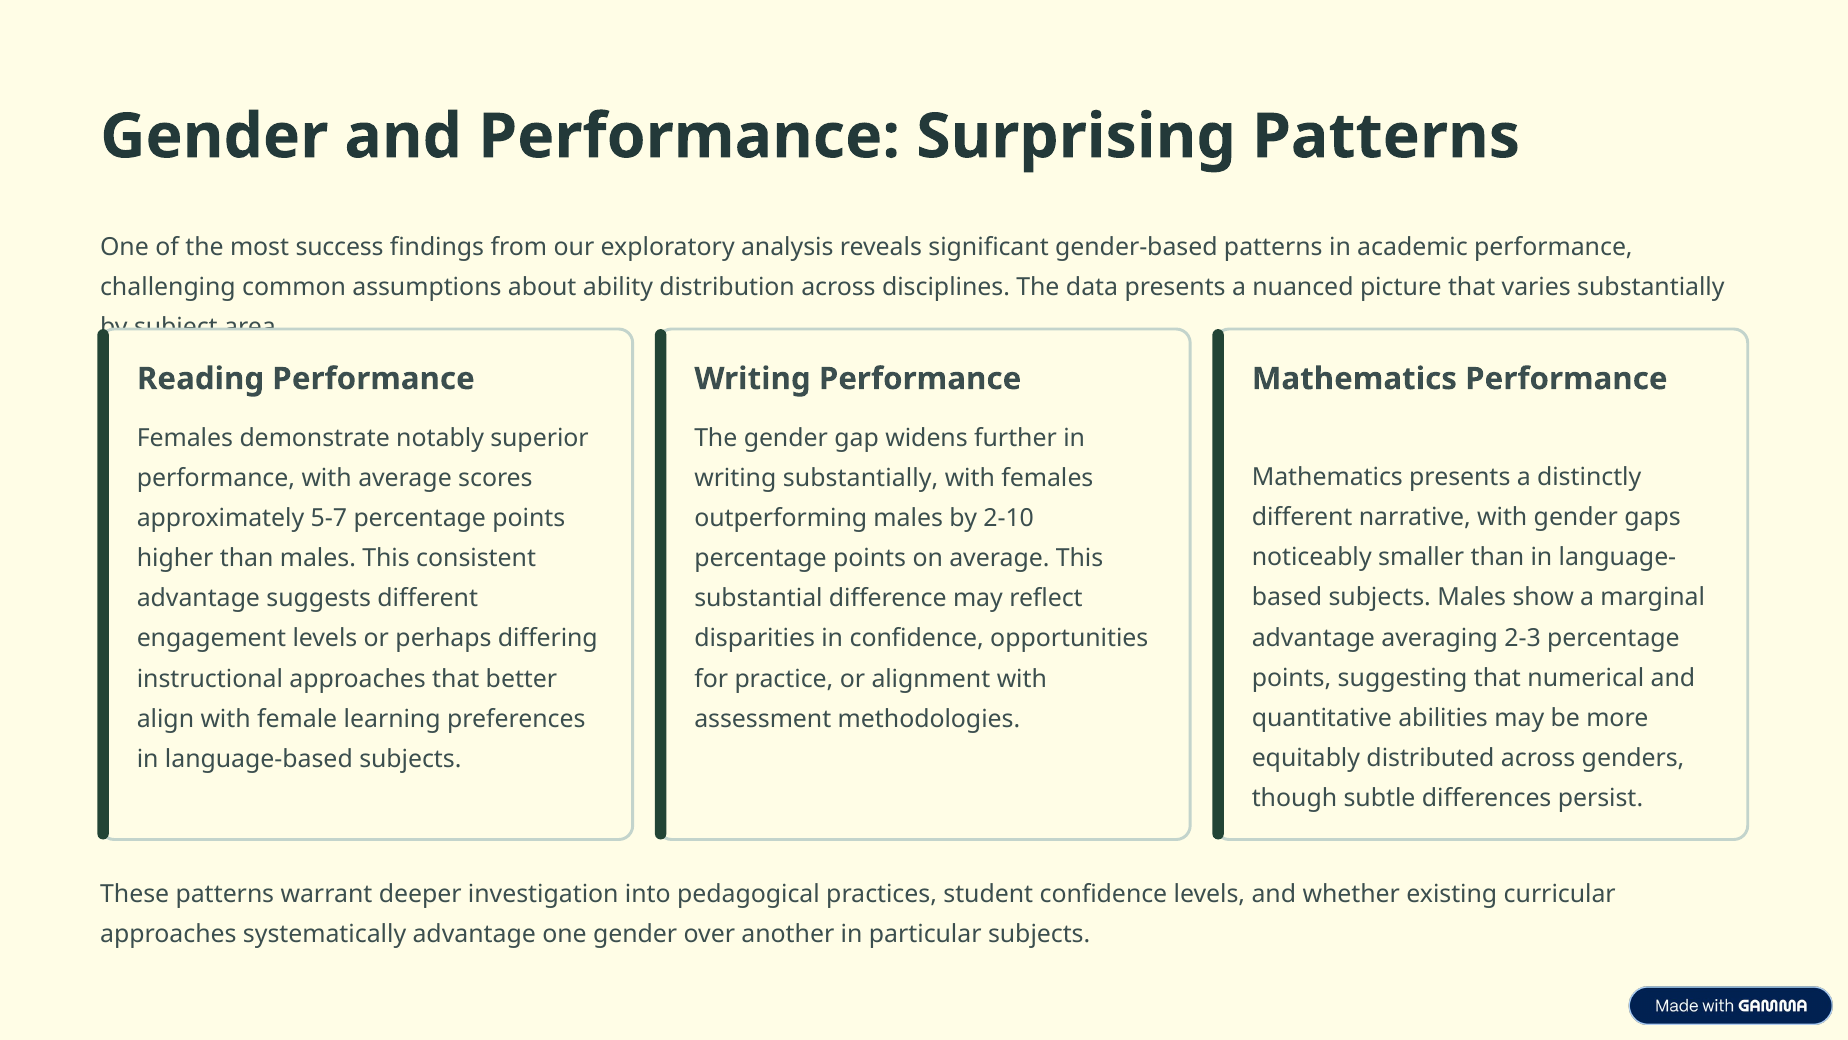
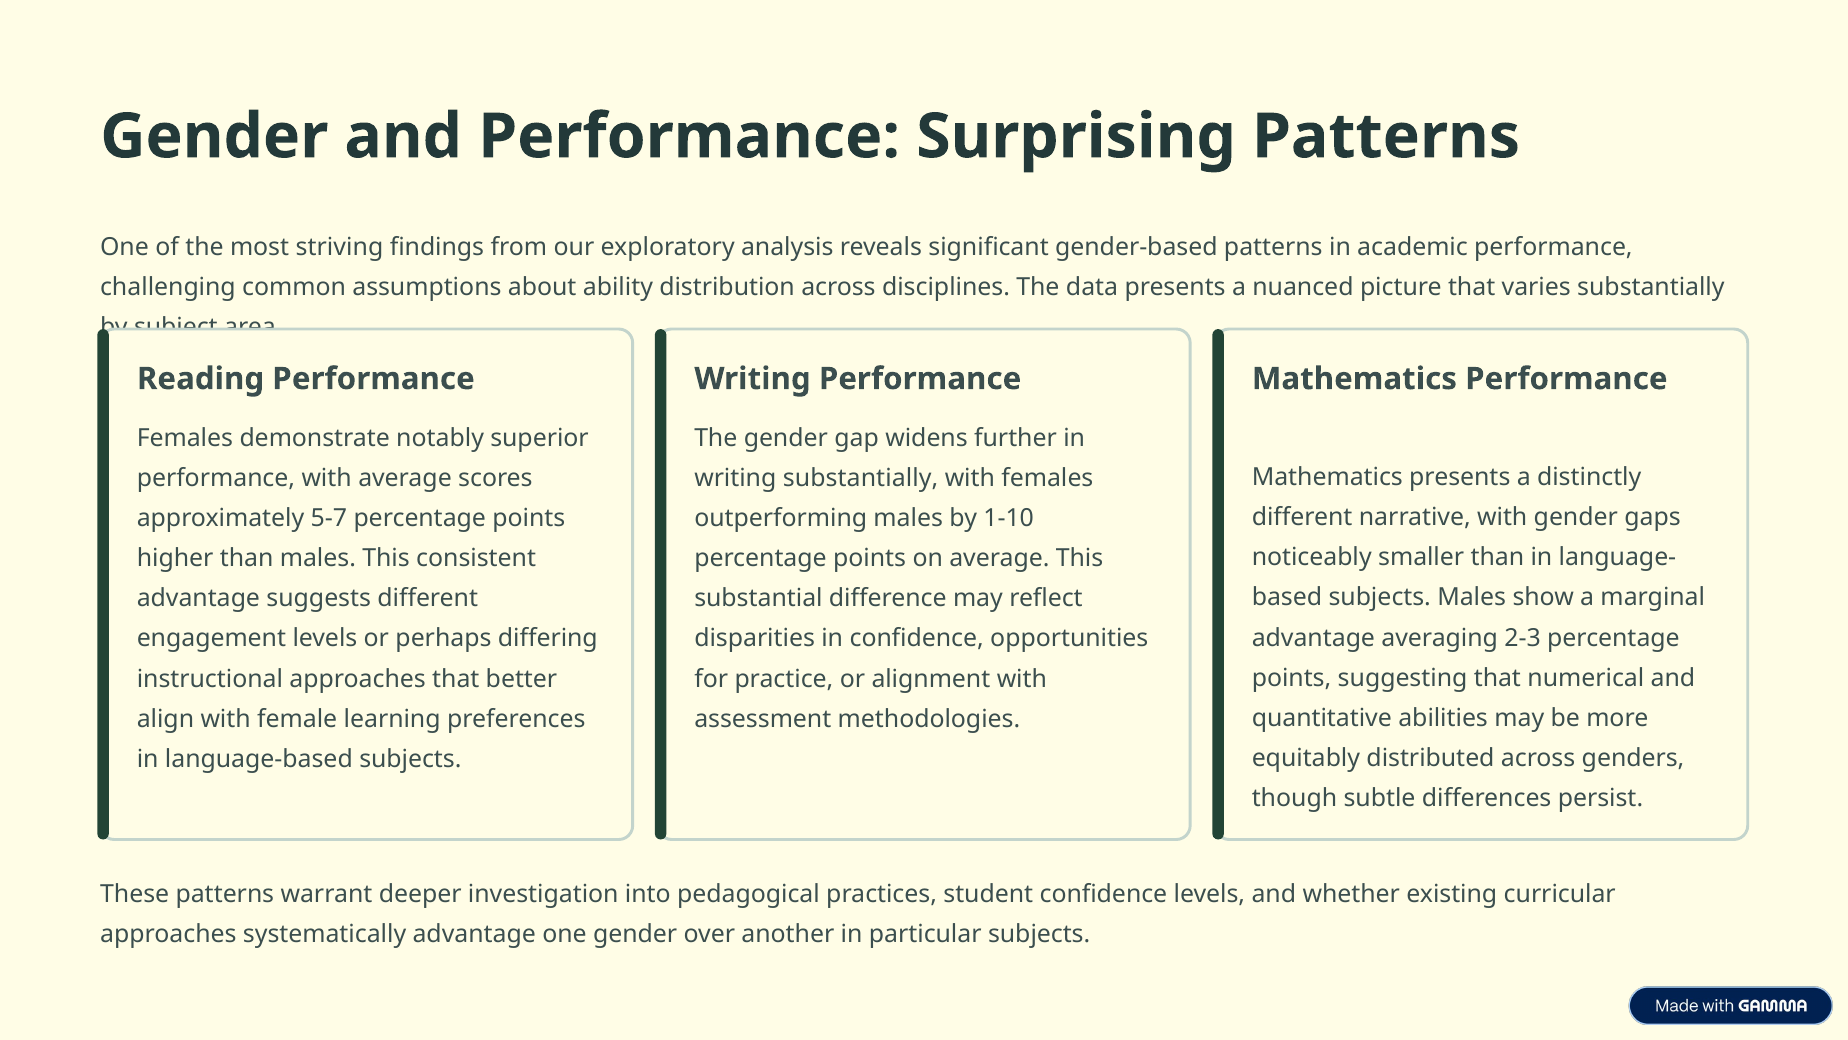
success: success -> striving
2-10: 2-10 -> 1-10
